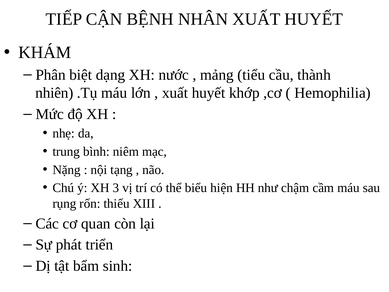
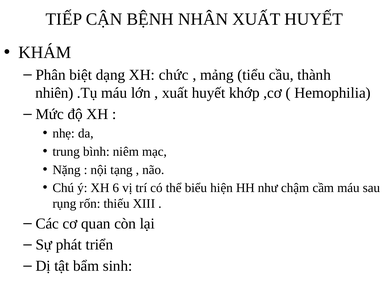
nước: nước -> chức
3: 3 -> 6
